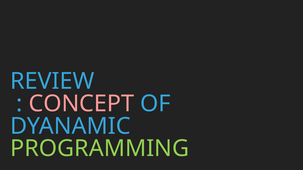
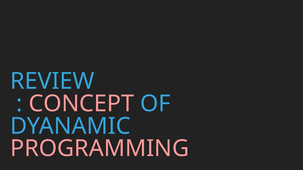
PROGRAMMING colour: light green -> pink
